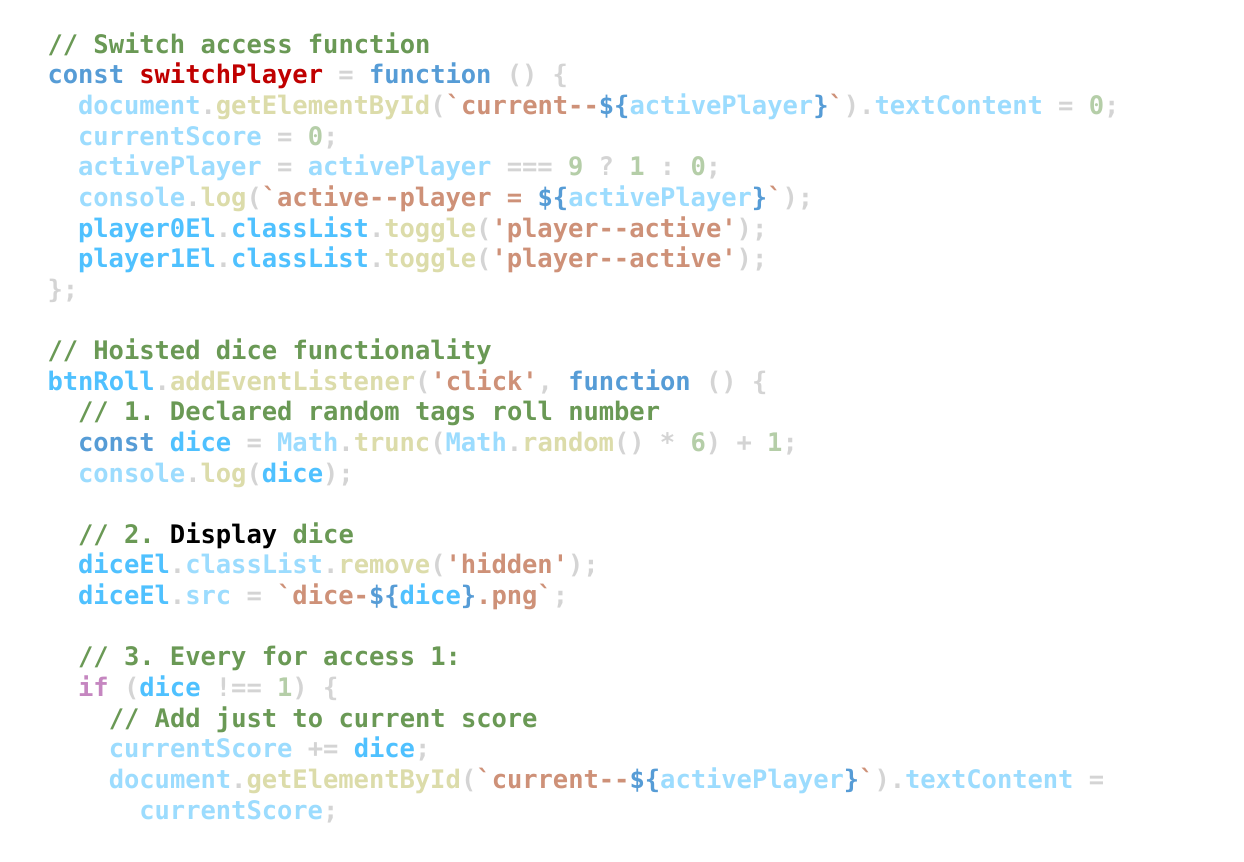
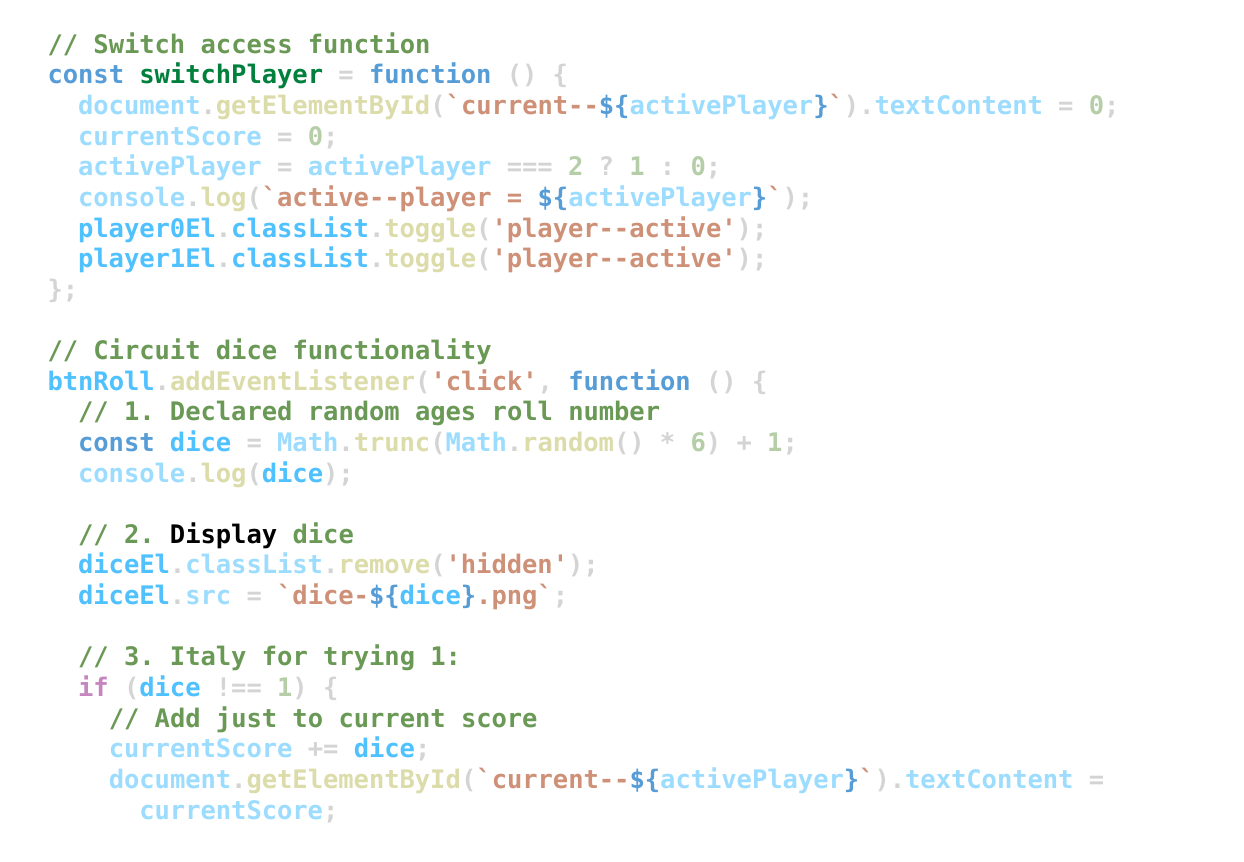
switchPlayer colour: red -> green
9 at (576, 167): 9 -> 2
Hoisted: Hoisted -> Circuit
tags: tags -> ages
Every: Every -> Italy
for access: access -> trying
